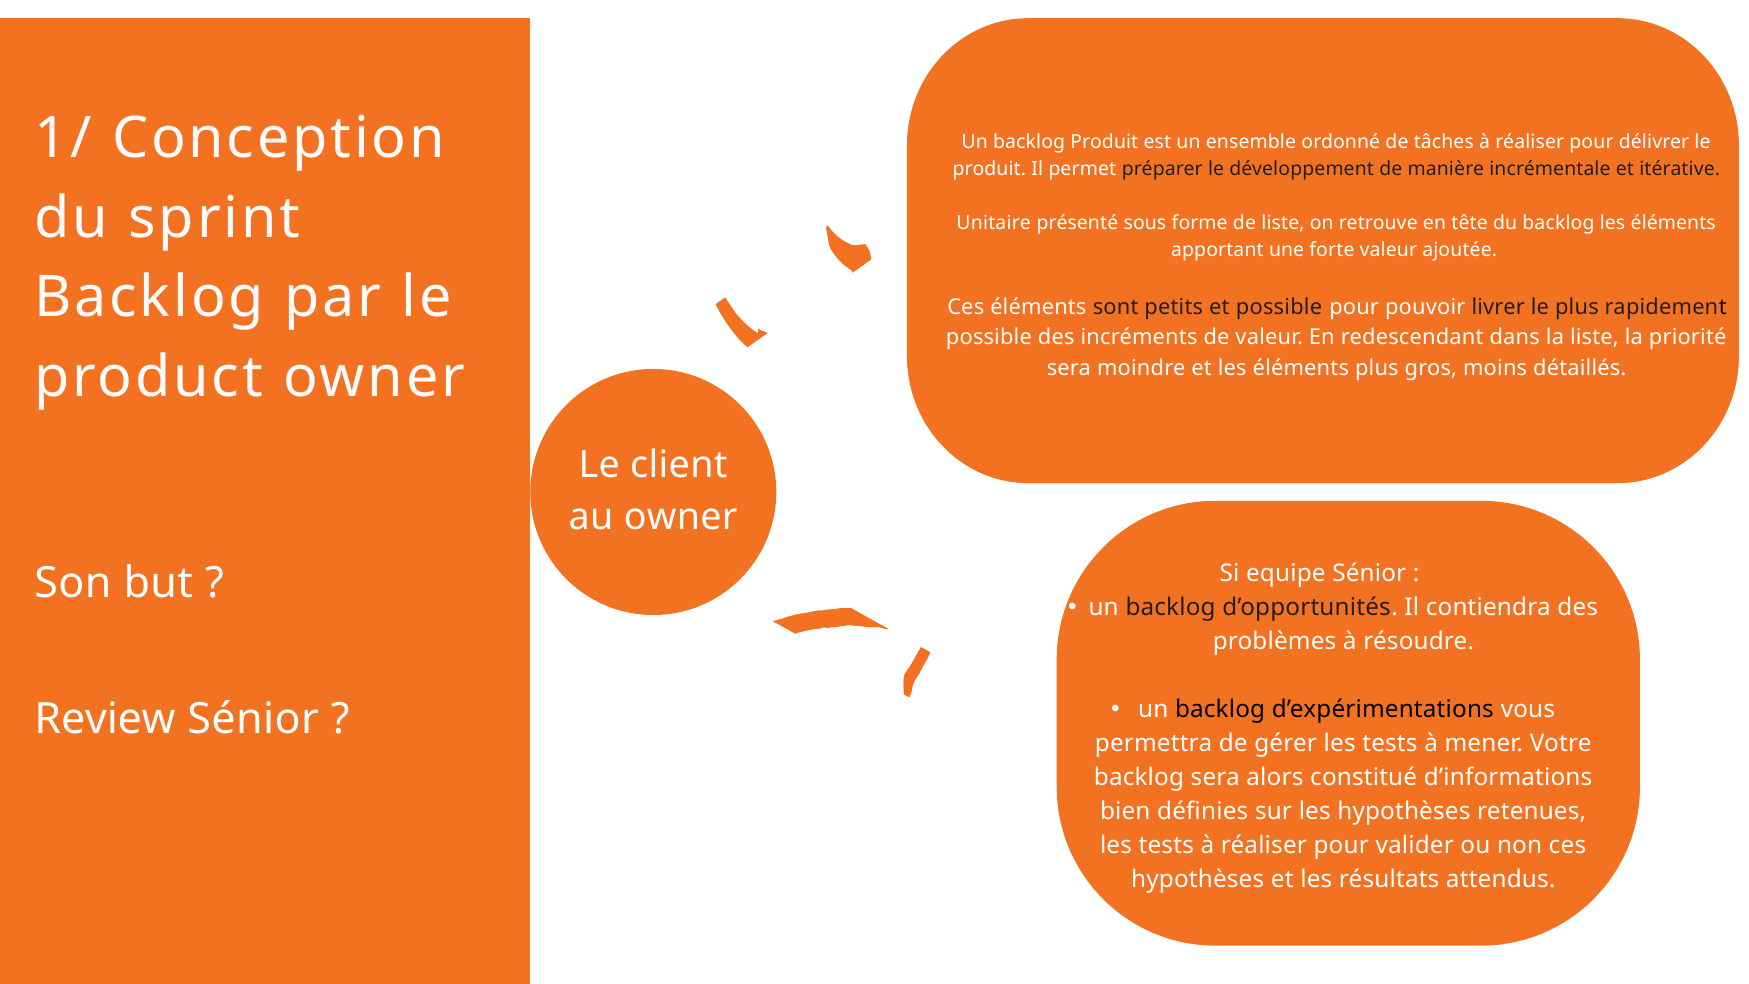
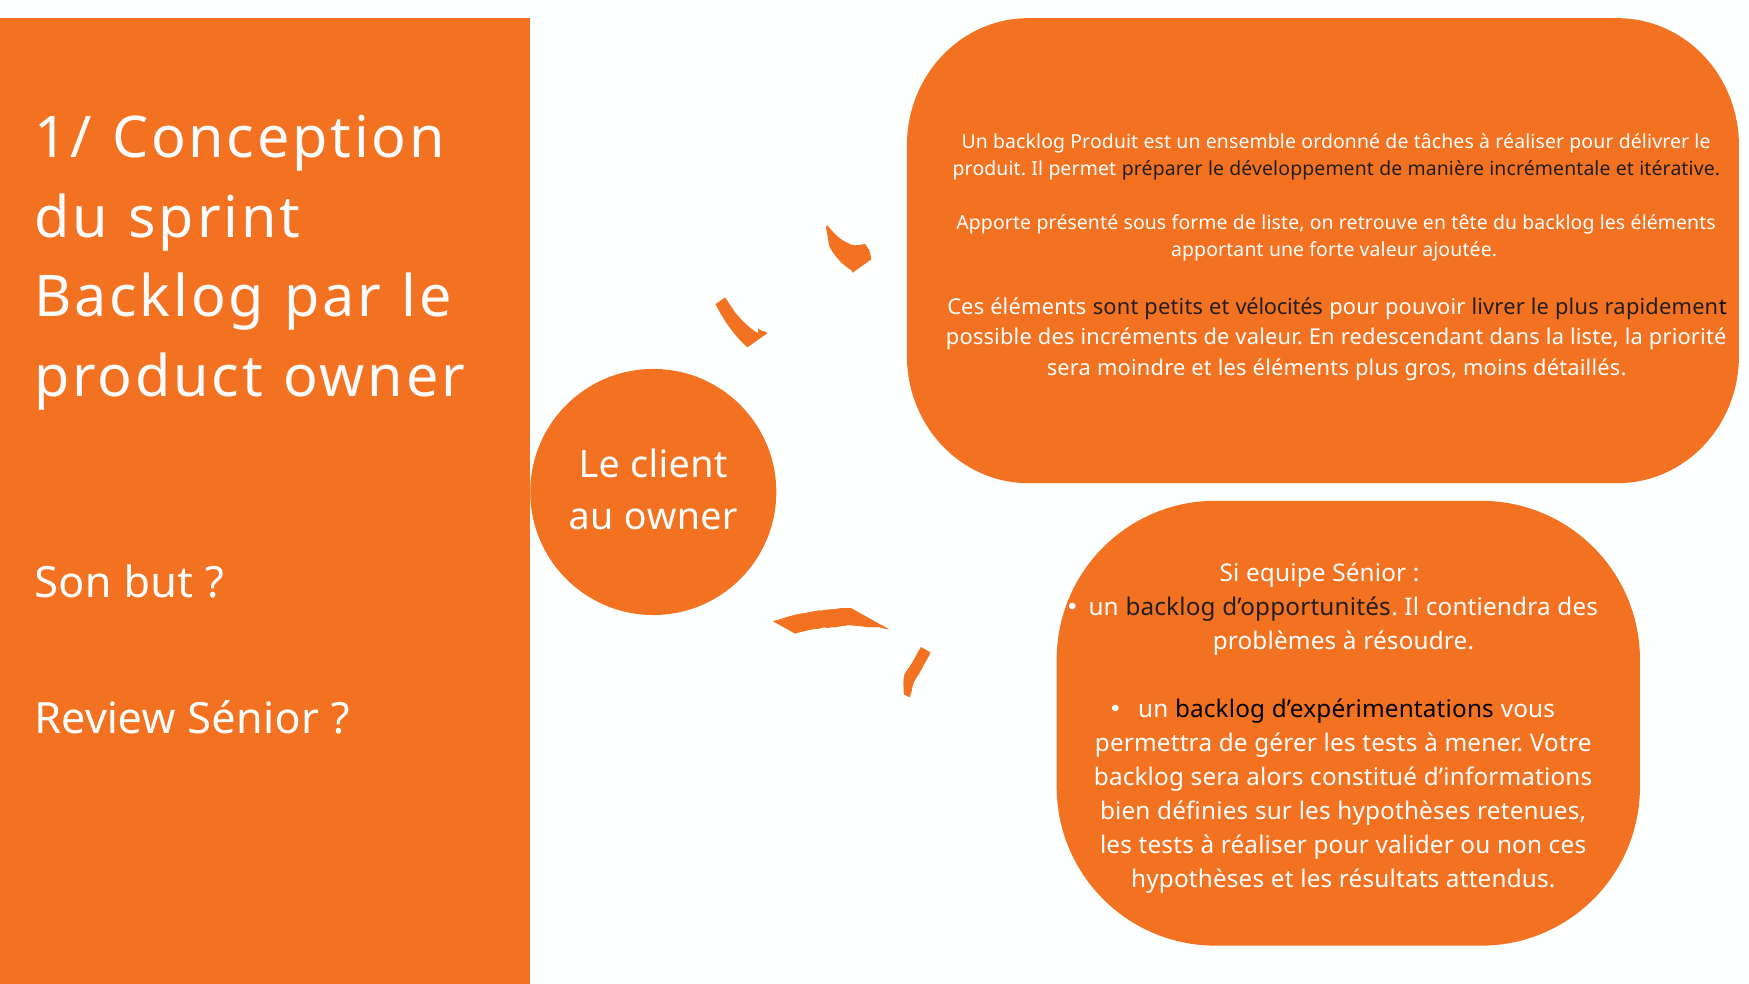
Unitaire: Unitaire -> Apporte
et possible: possible -> vélocités
